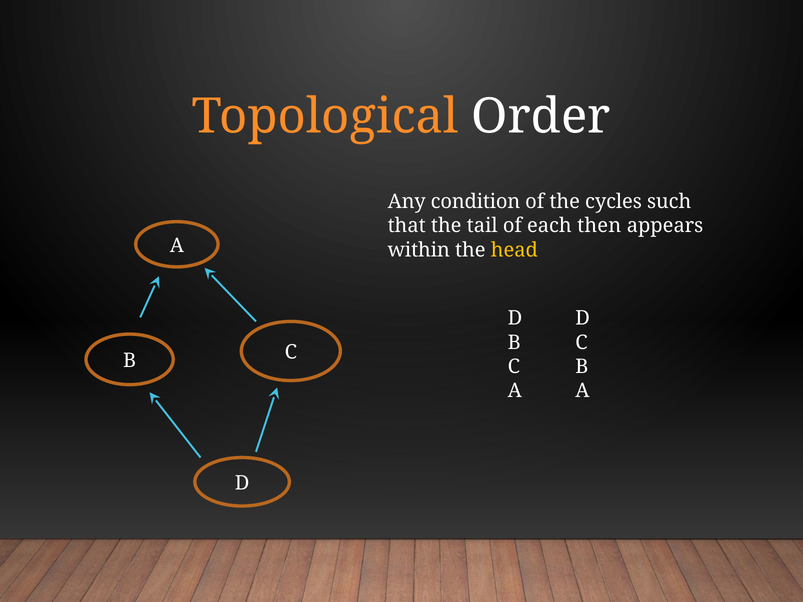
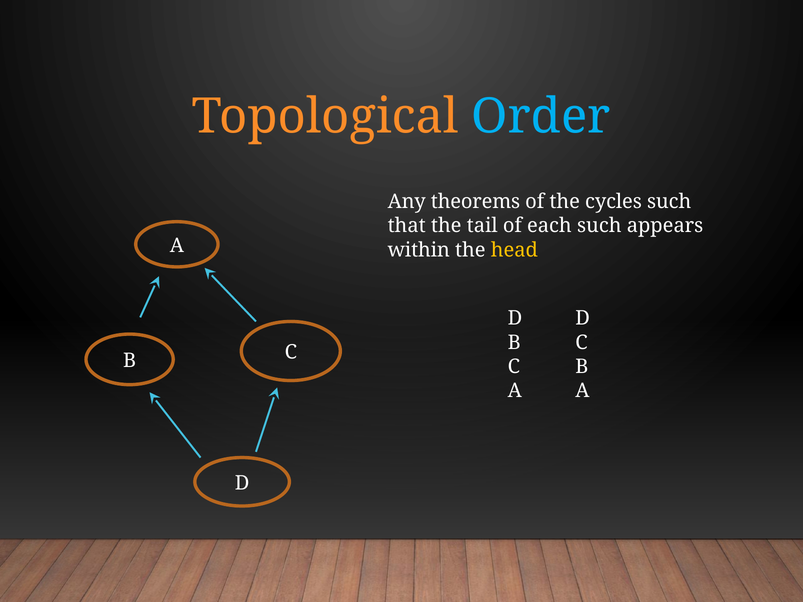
Order colour: white -> light blue
condition: condition -> theorems
each then: then -> such
